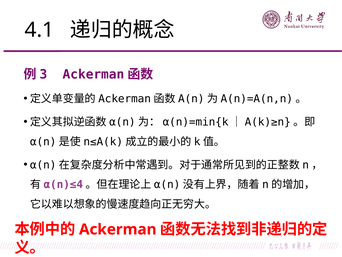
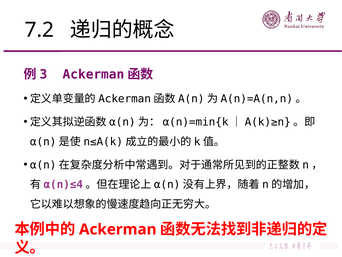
4.1: 4.1 -> 7.2
